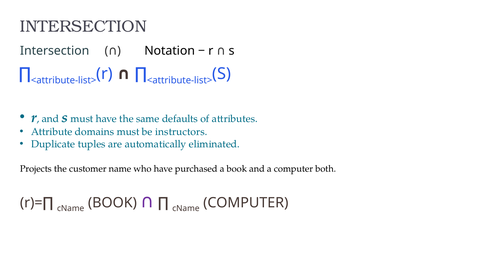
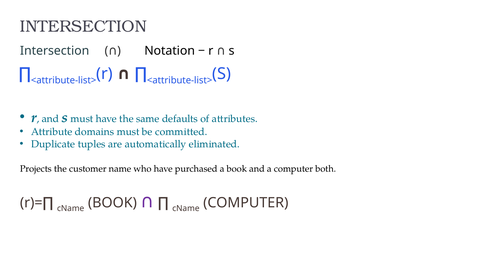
instructors: instructors -> committed
